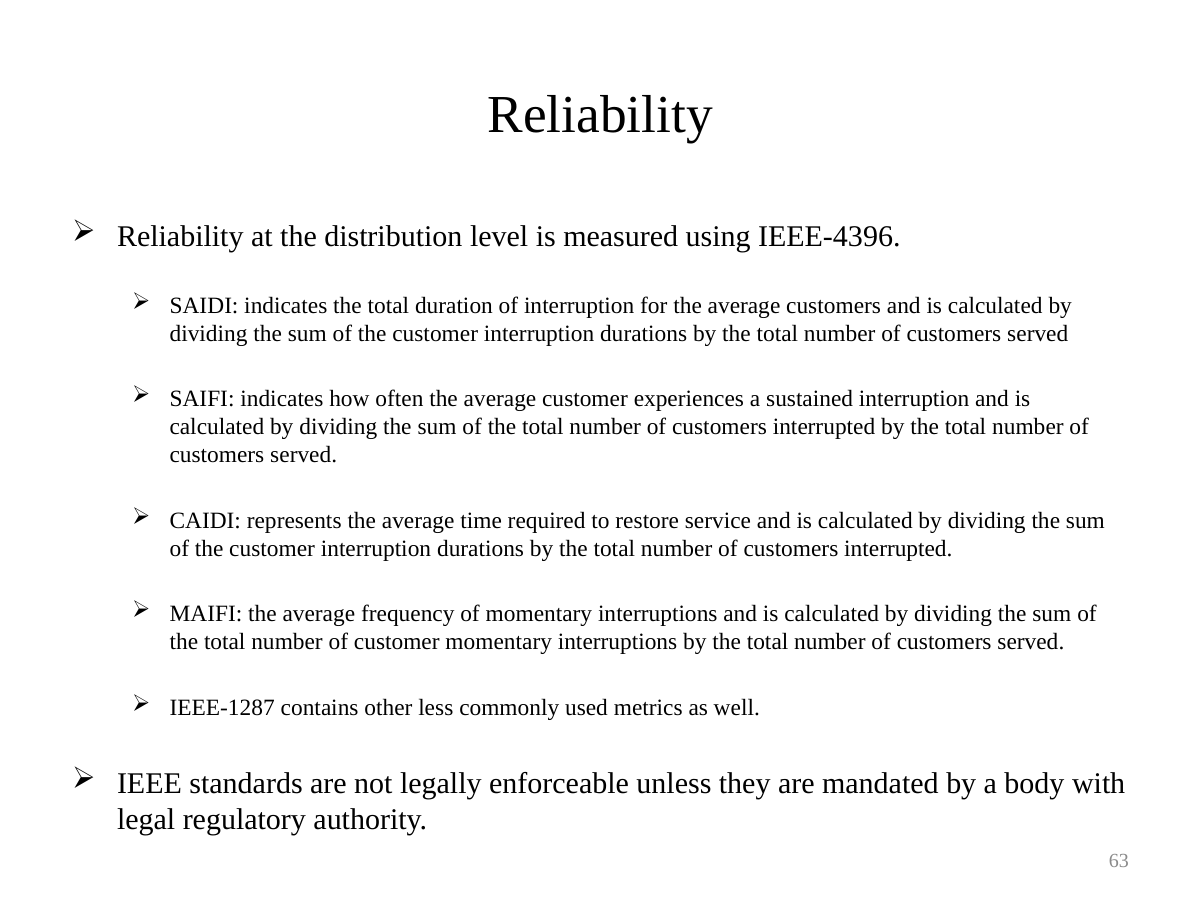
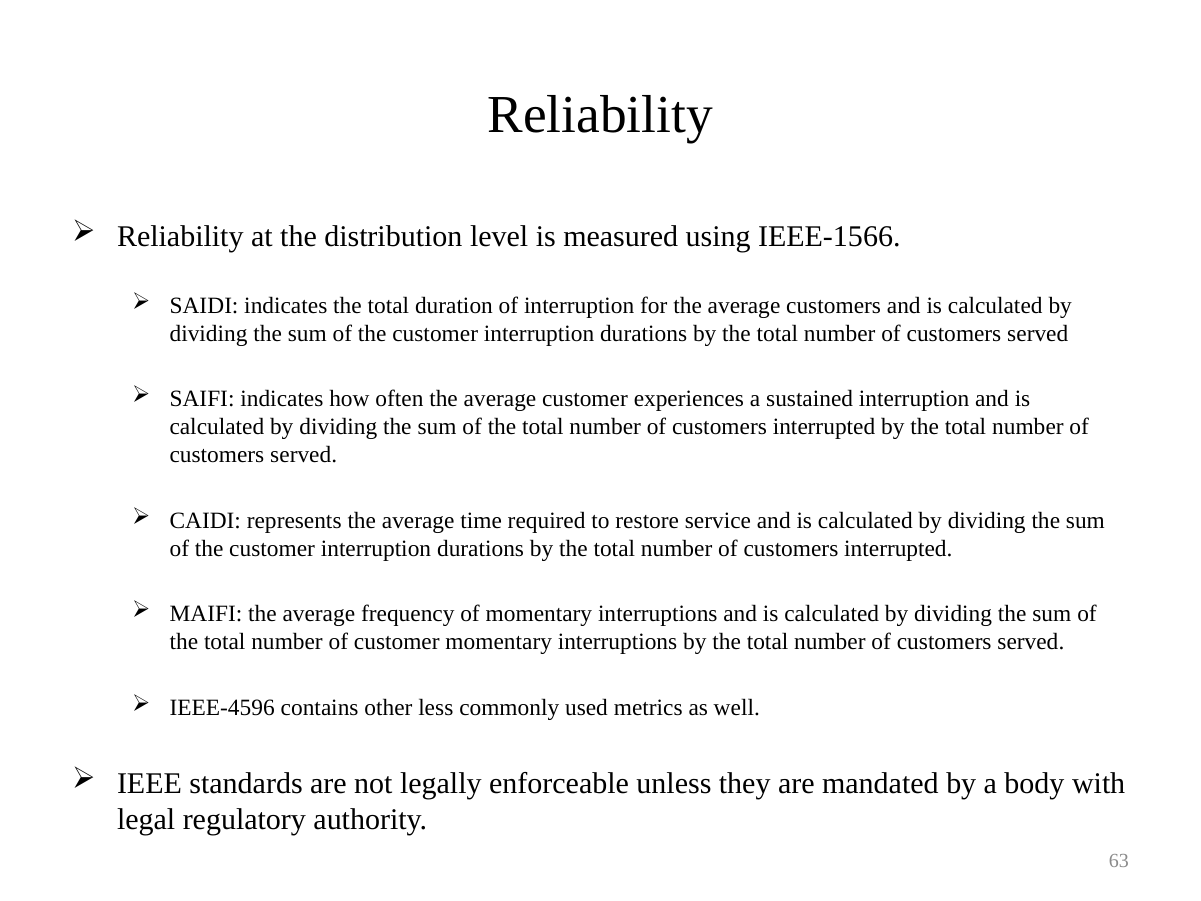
IEEE-4396: IEEE-4396 -> IEEE-1566
IEEE-1287: IEEE-1287 -> IEEE-4596
